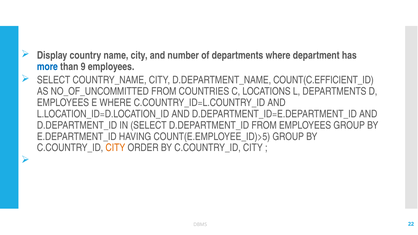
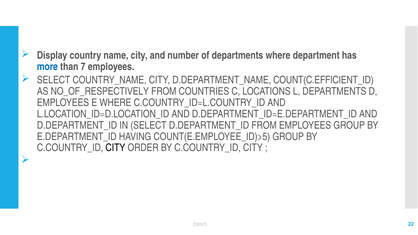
9: 9 -> 7
NO_OF_UNCOMMITTED: NO_OF_UNCOMMITTED -> NO_OF_RESPECTIVELY
CITY at (115, 148) colour: orange -> black
